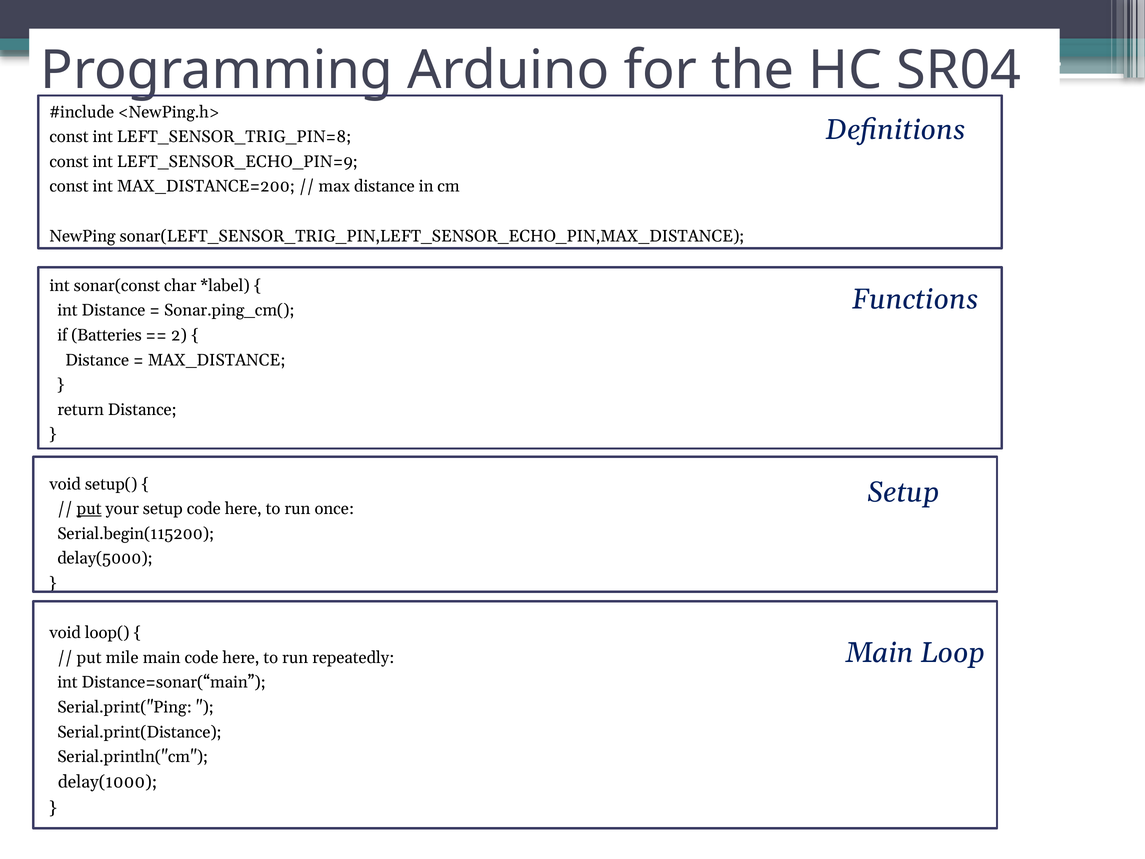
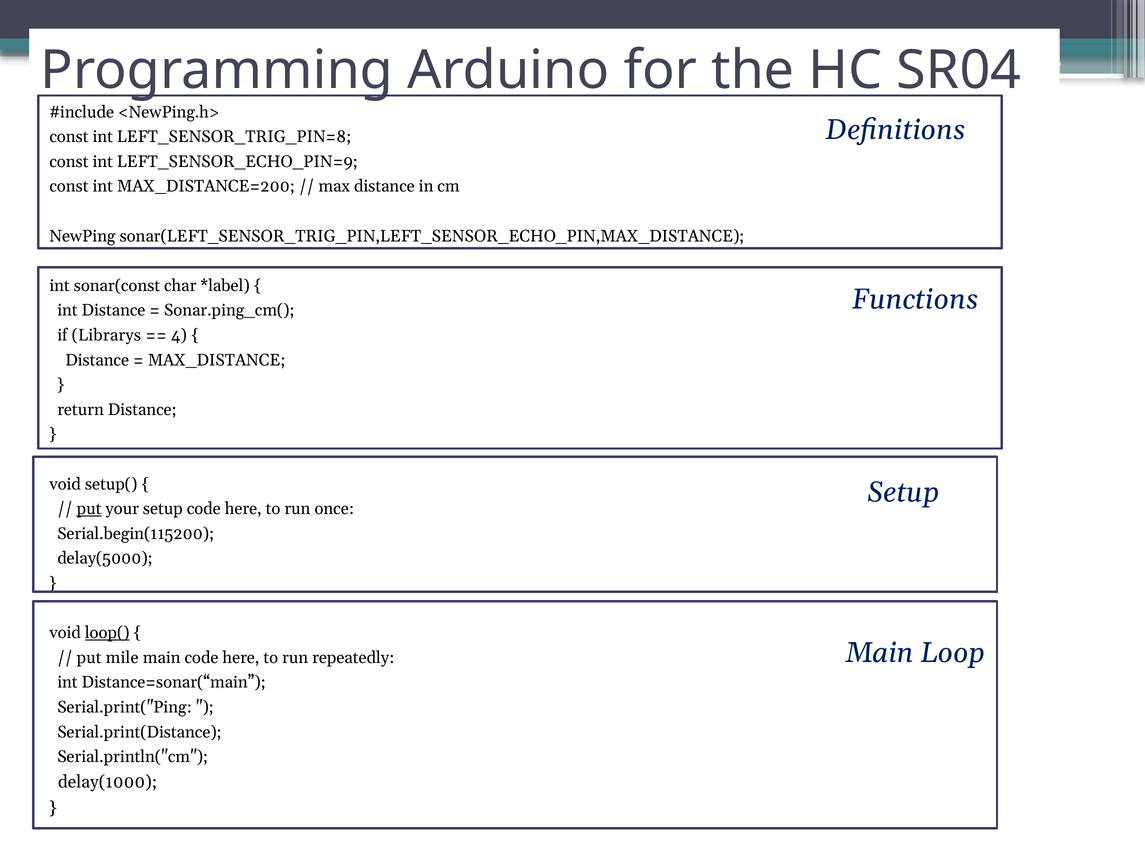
Batteries: Batteries -> Librarys
2: 2 -> 4
loop( underline: none -> present
